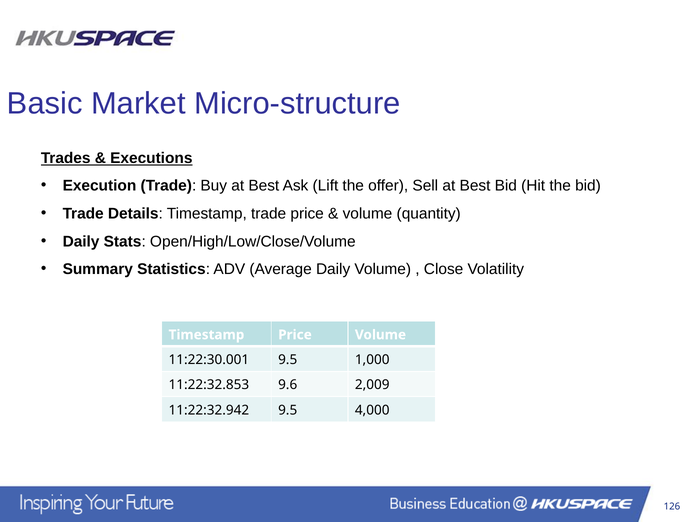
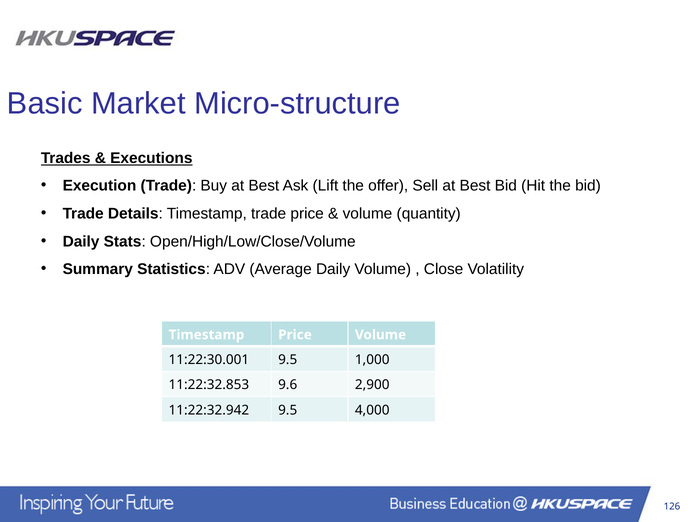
2,009: 2,009 -> 2,900
